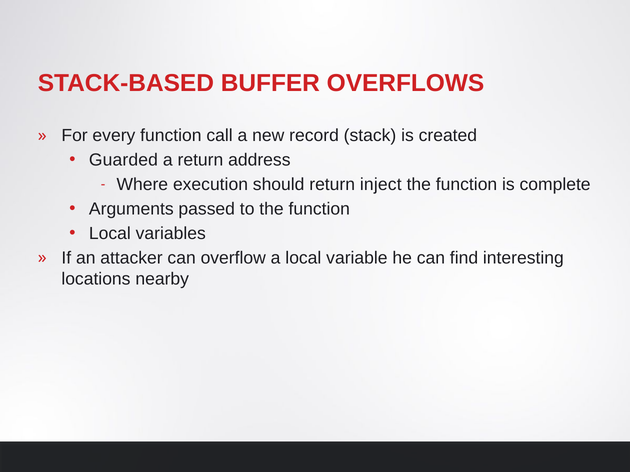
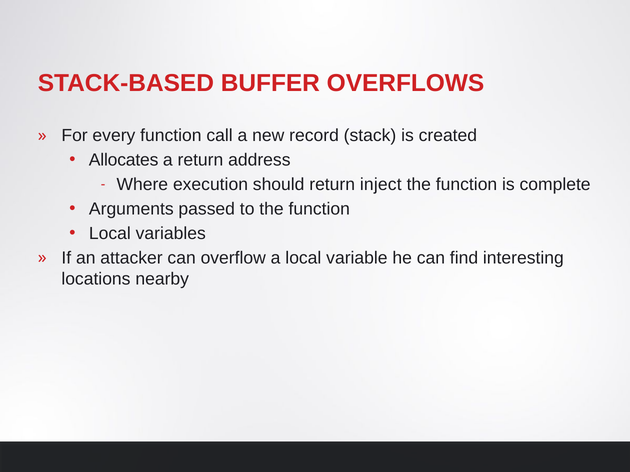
Guarded: Guarded -> Allocates
